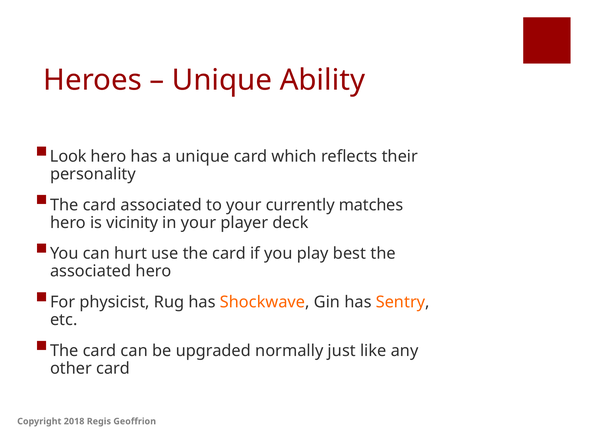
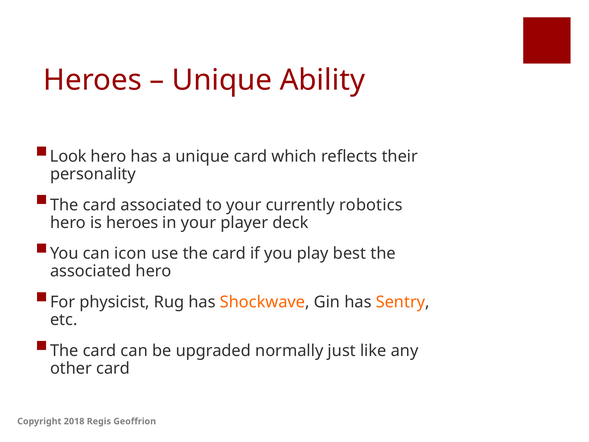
matches: matches -> robotics
is vicinity: vicinity -> heroes
hurt: hurt -> icon
